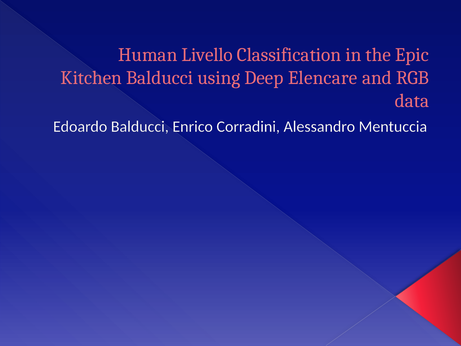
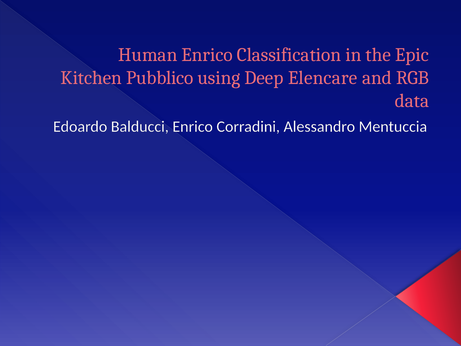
Human Livello: Livello -> Enrico
Kitchen Balducci: Balducci -> Pubblico
